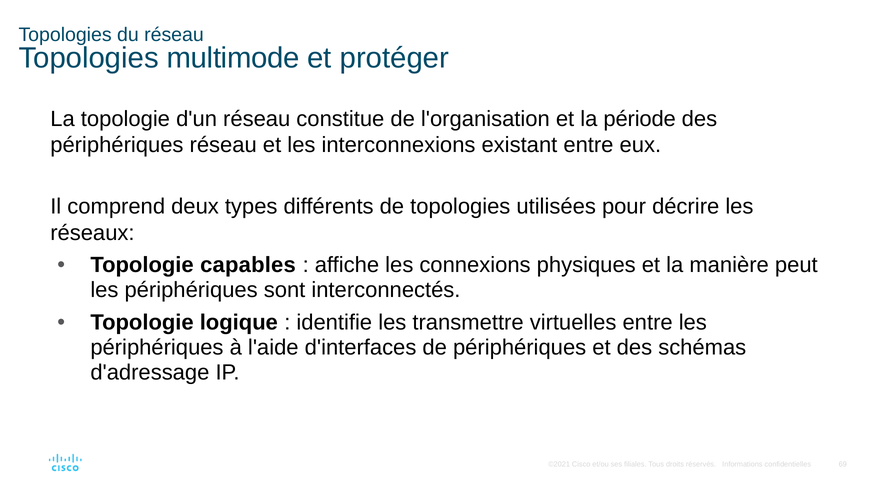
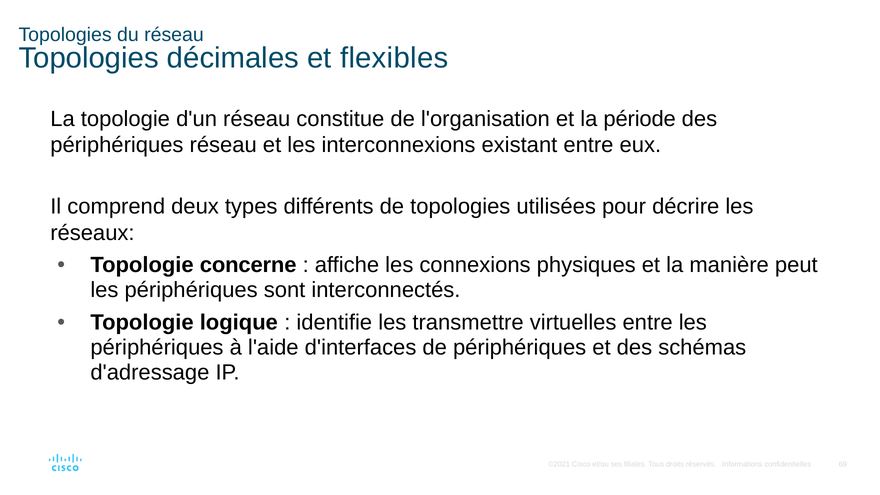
multimode: multimode -> décimales
protéger: protéger -> flexibles
capables: capables -> concerne
